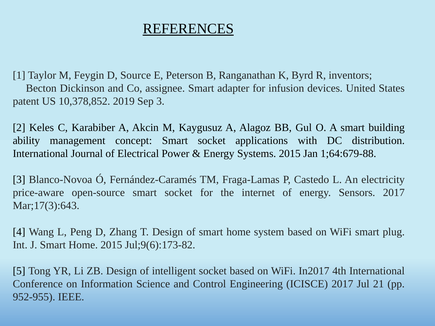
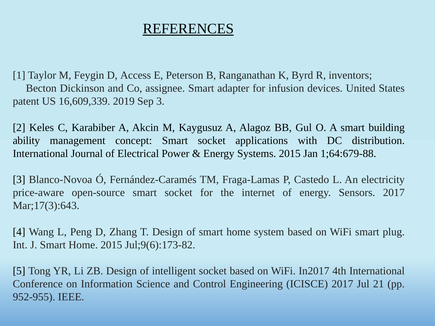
Source: Source -> Access
10,378,852: 10,378,852 -> 16,609,339
